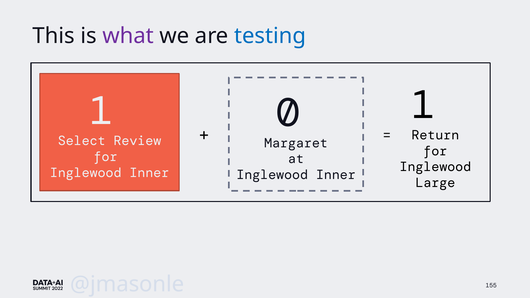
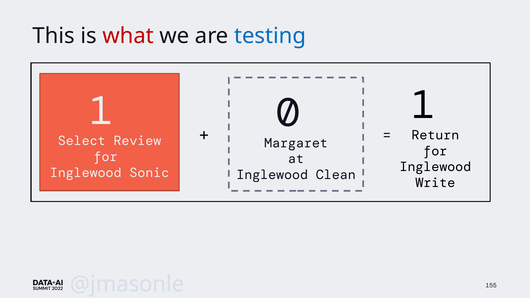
what colour: purple -> red
Inner at (149, 173): Inner -> Sonic
Inner at (336, 175): Inner -> Clean
Large: Large -> Write
